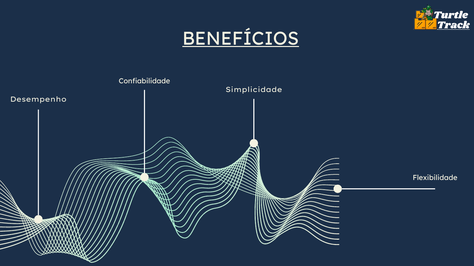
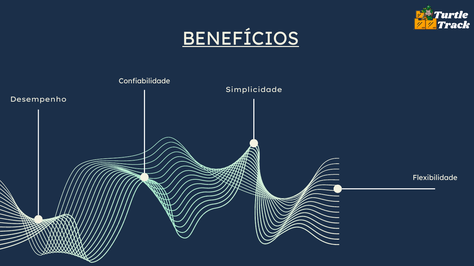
Track underline: present -> none
